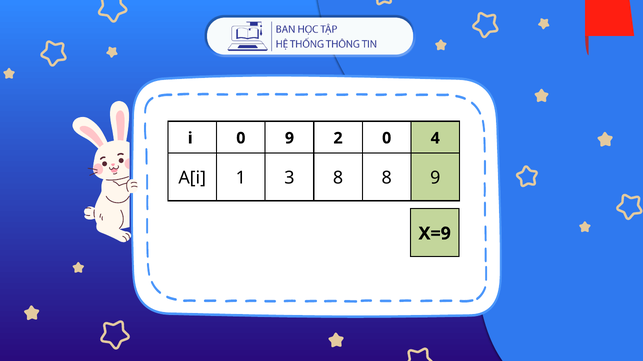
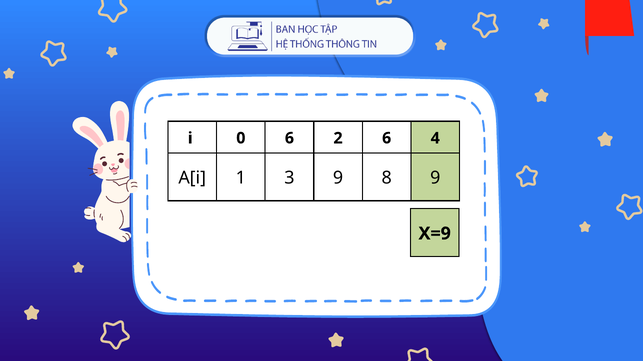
0 9: 9 -> 6
2 0: 0 -> 6
3 8: 8 -> 9
